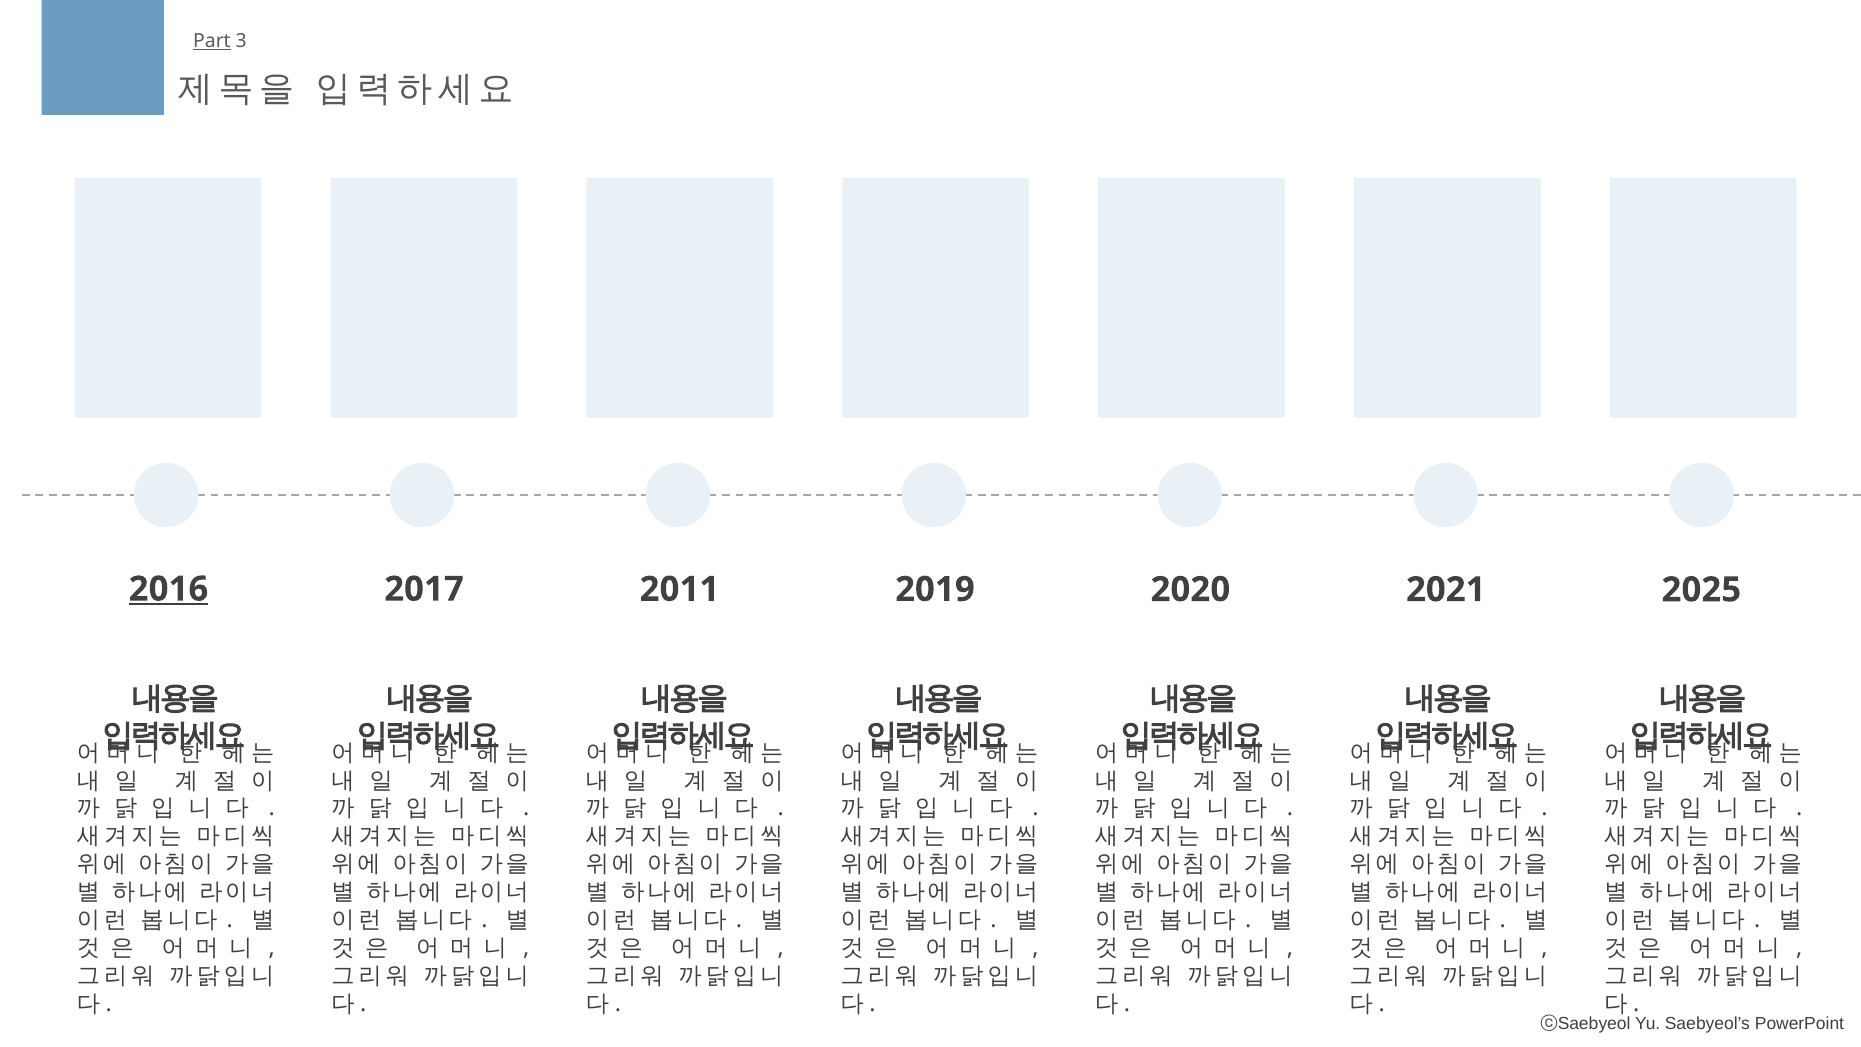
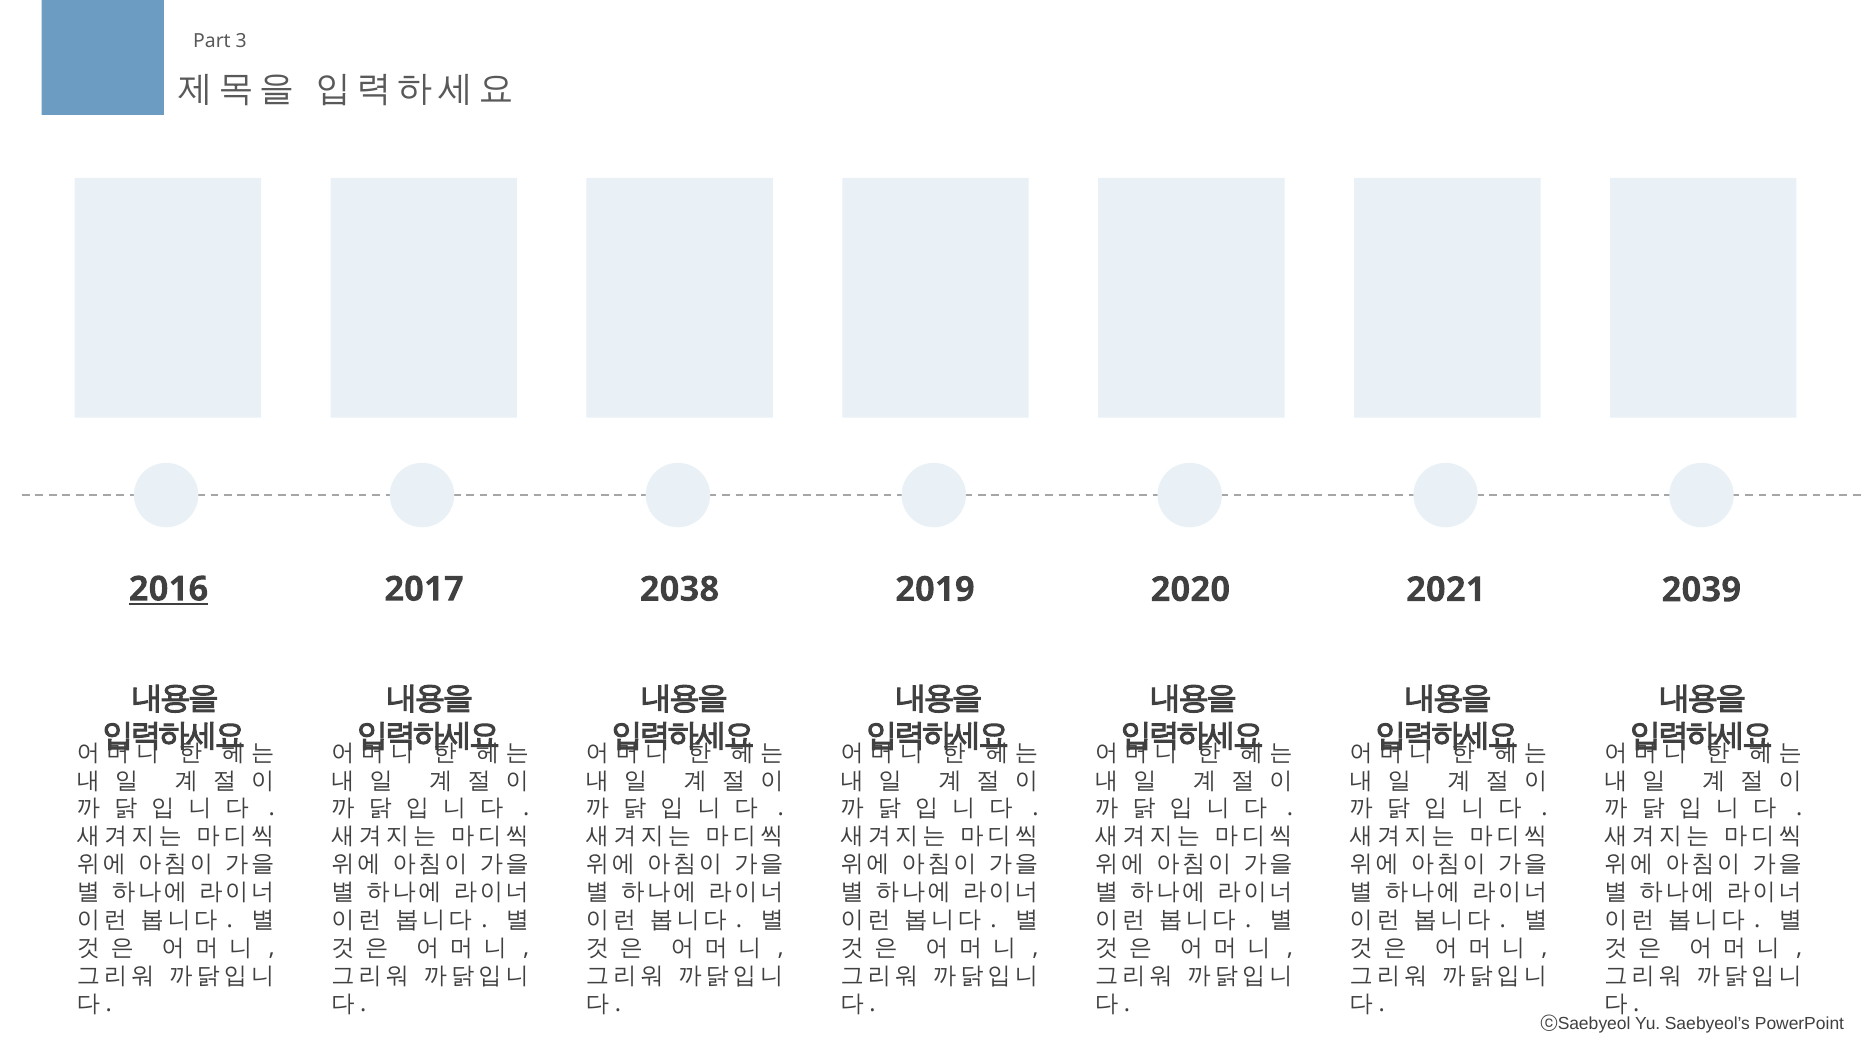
Part underline: present -> none
2011: 2011 -> 2038
2025: 2025 -> 2039
